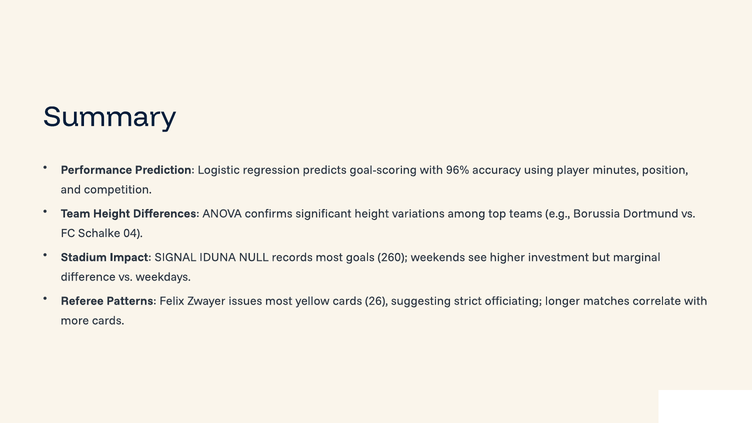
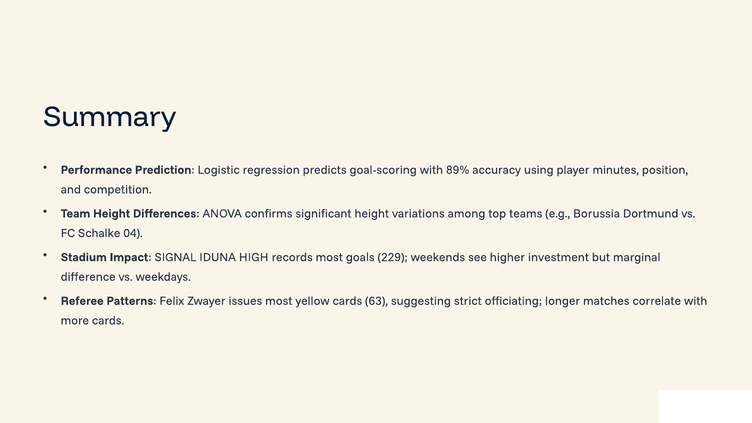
96%: 96% -> 89%
NULL: NULL -> HIGH
260: 260 -> 229
26: 26 -> 63
